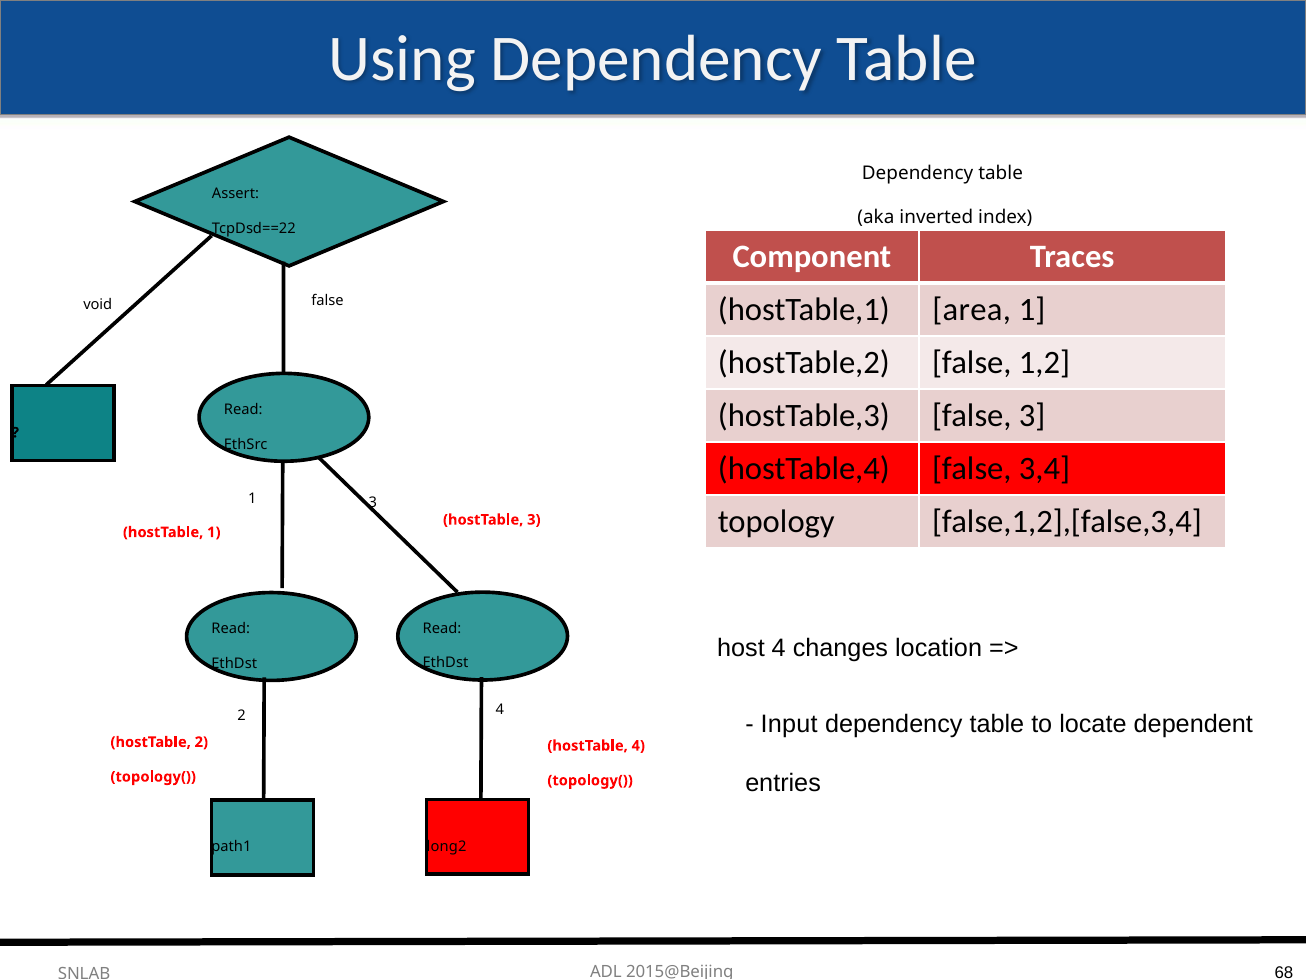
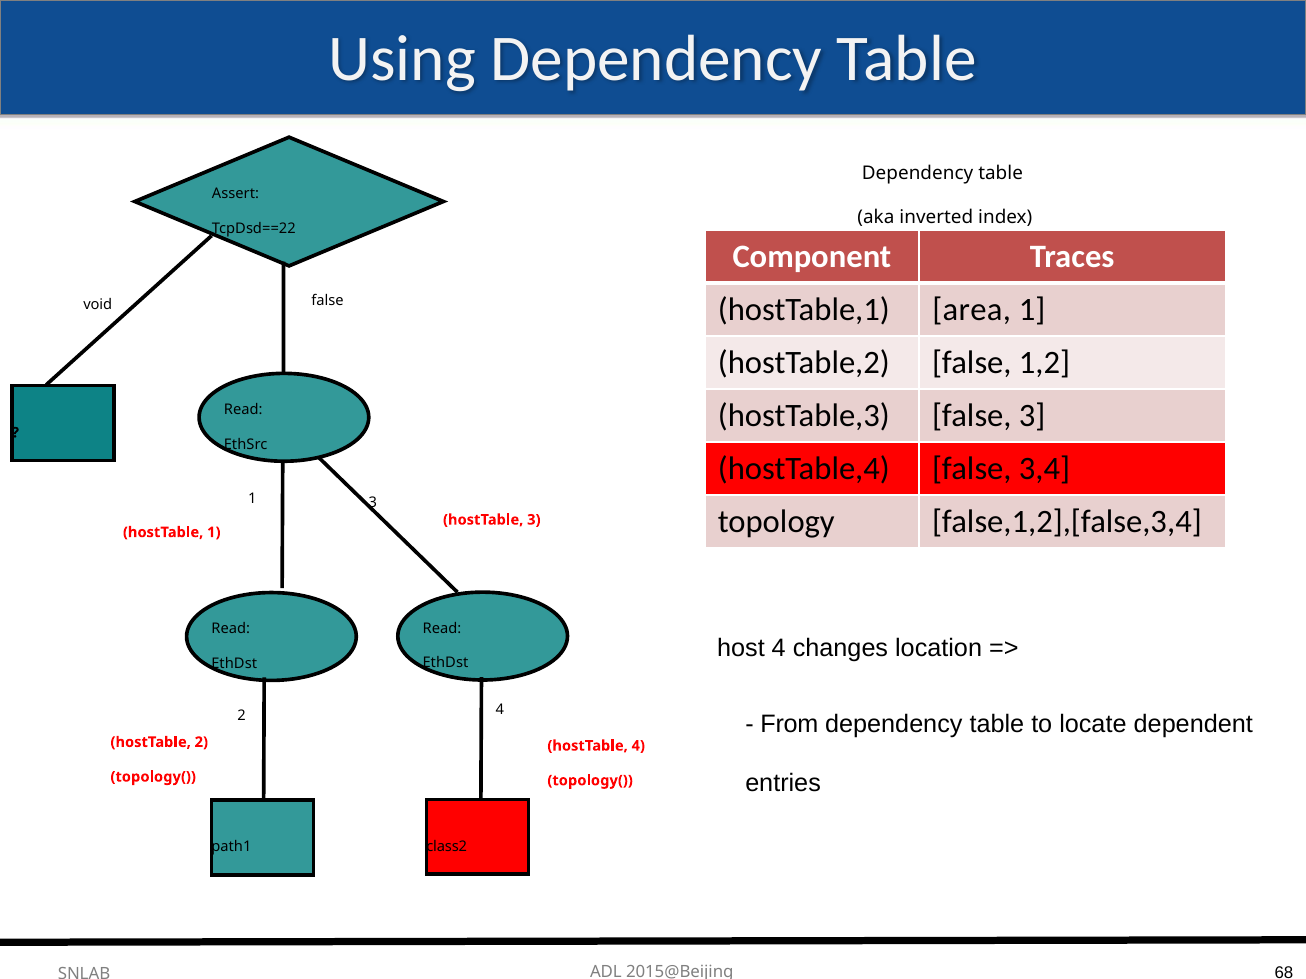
Input: Input -> From
long2: long2 -> class2
